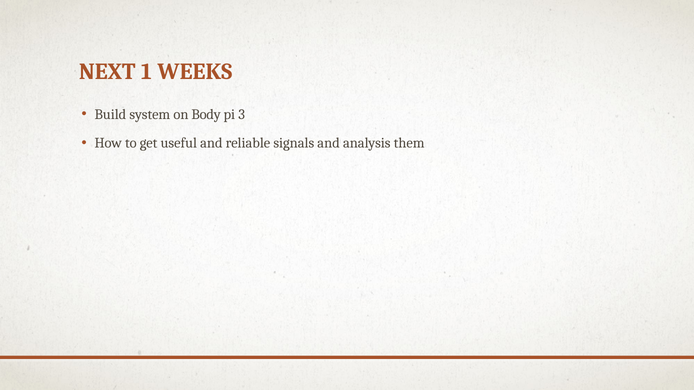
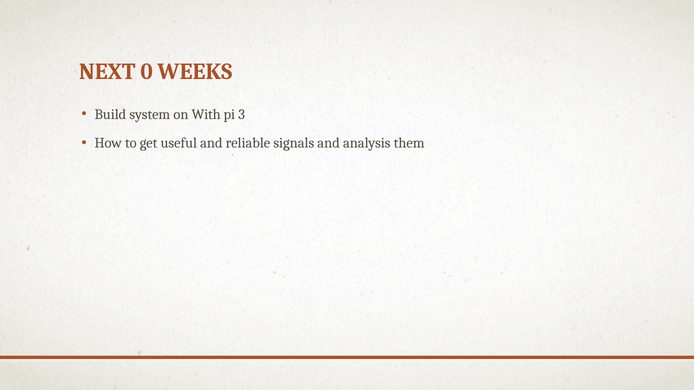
1: 1 -> 0
Body: Body -> With
